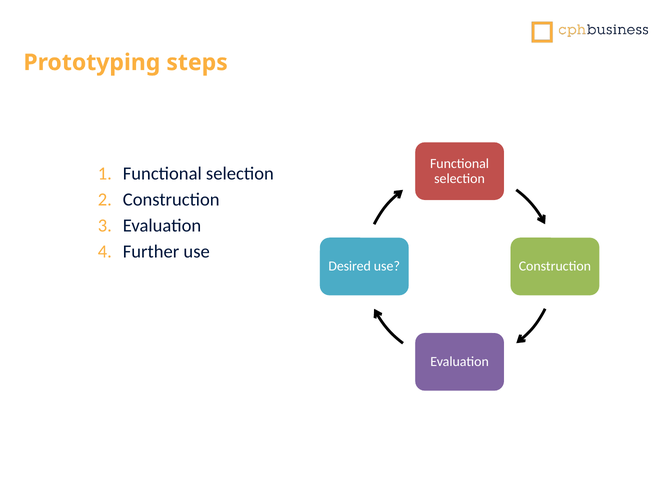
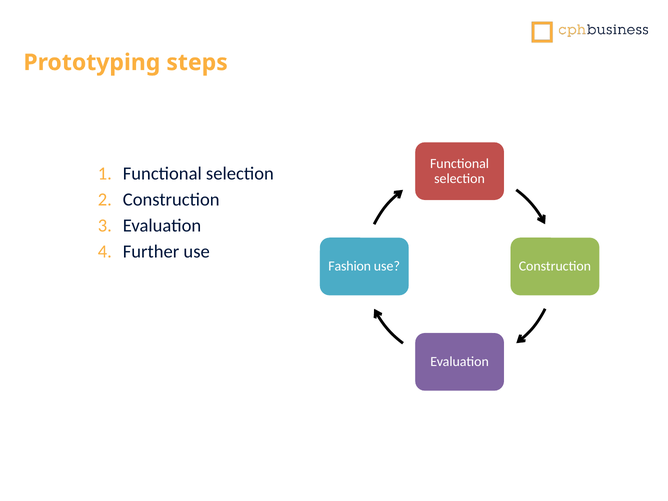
Desired: Desired -> Fashion
